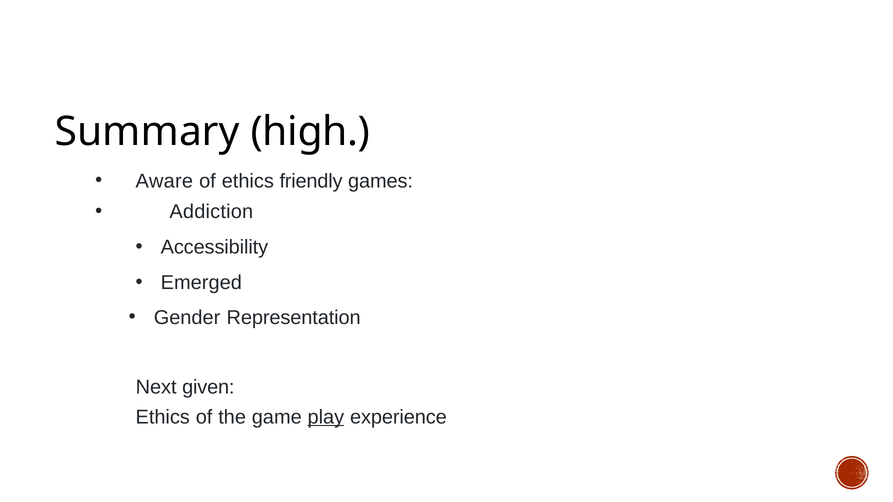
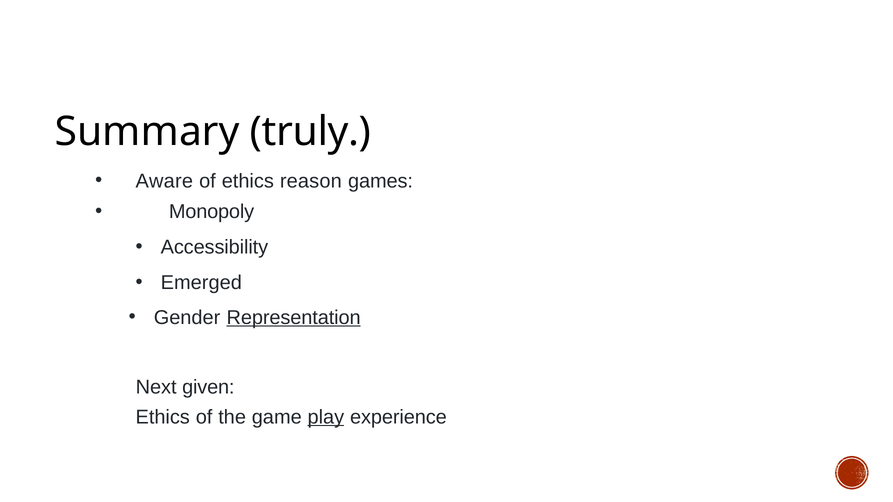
high: high -> truly
friendly: friendly -> reason
Addiction: Addiction -> Monopoly
Representation underline: none -> present
